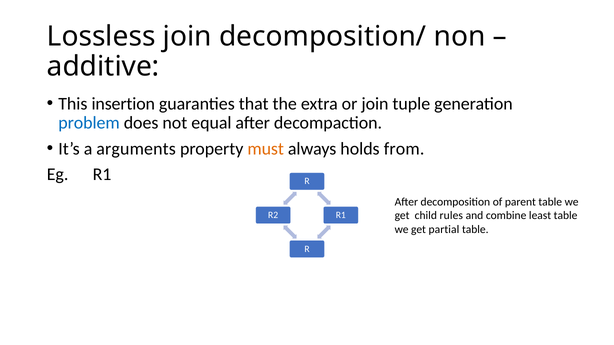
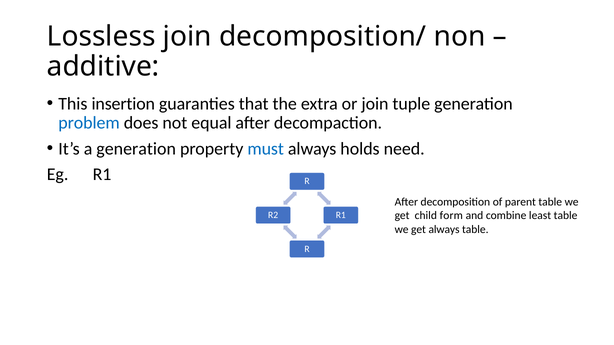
a arguments: arguments -> generation
must colour: orange -> blue
from: from -> need
rules: rules -> form
get partial: partial -> always
